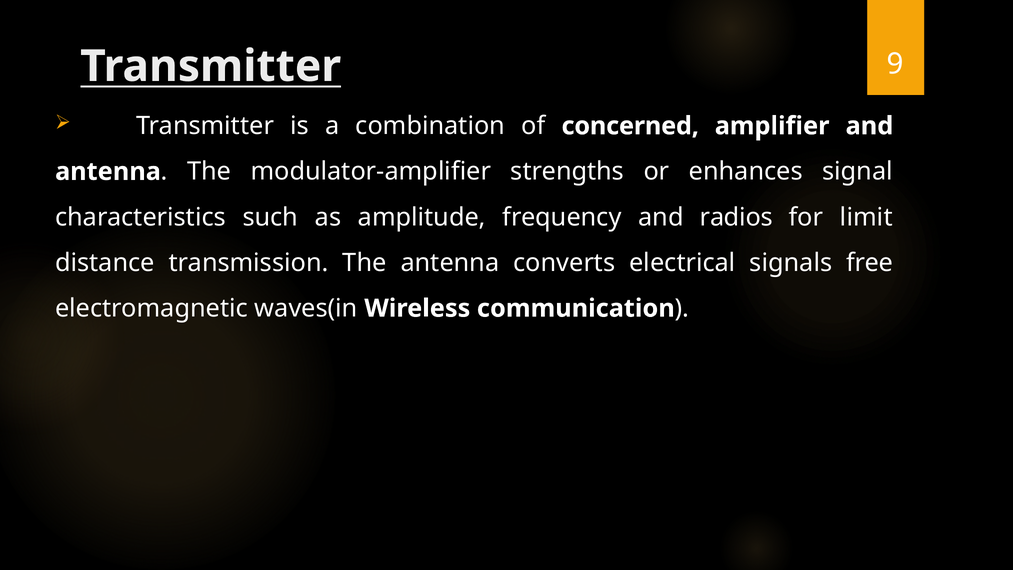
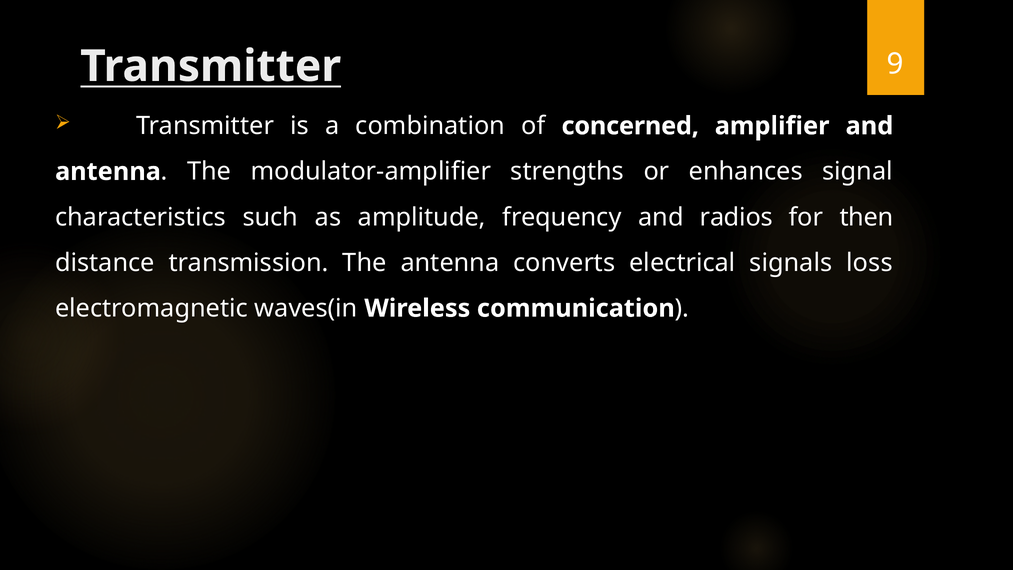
limit: limit -> then
free: free -> loss
